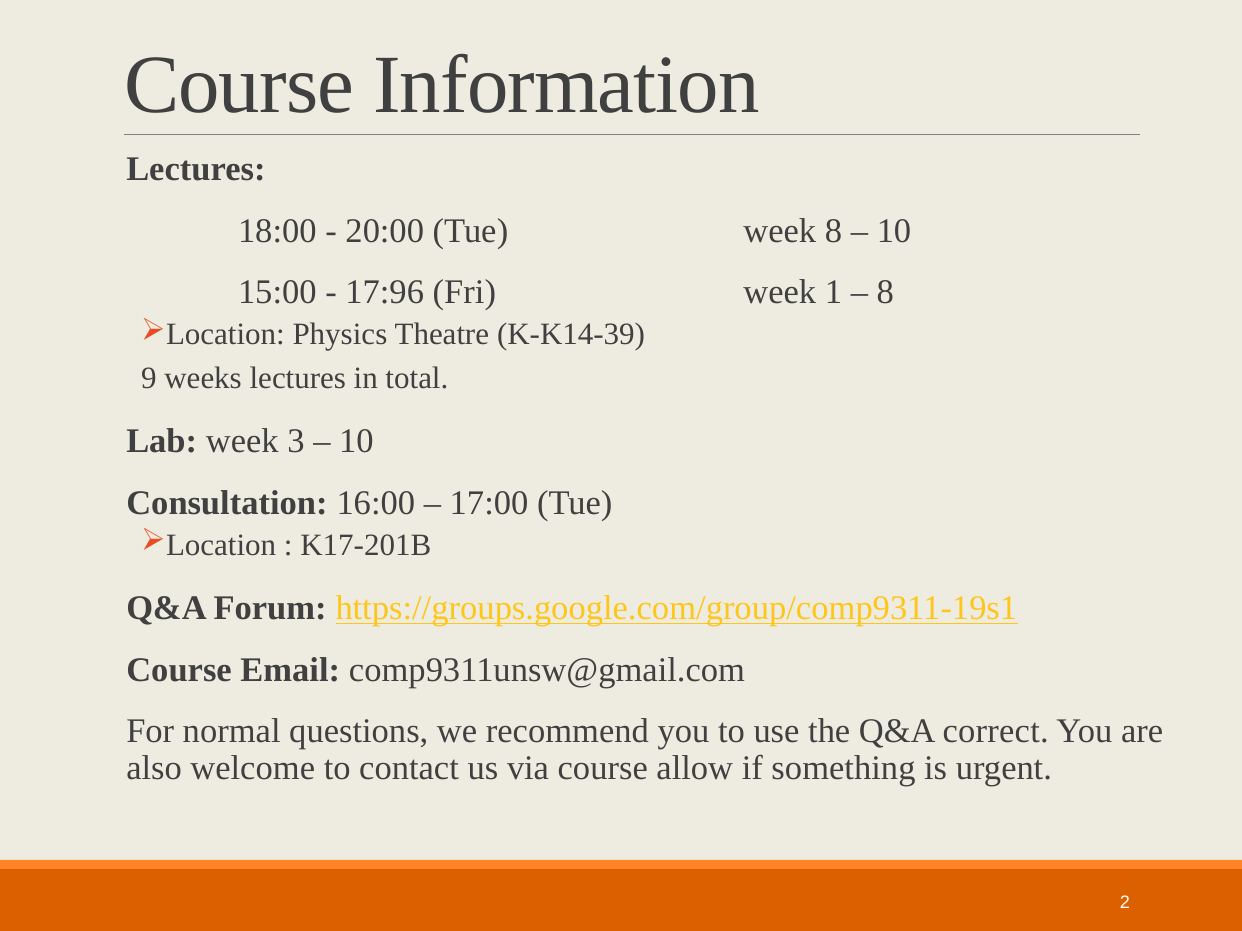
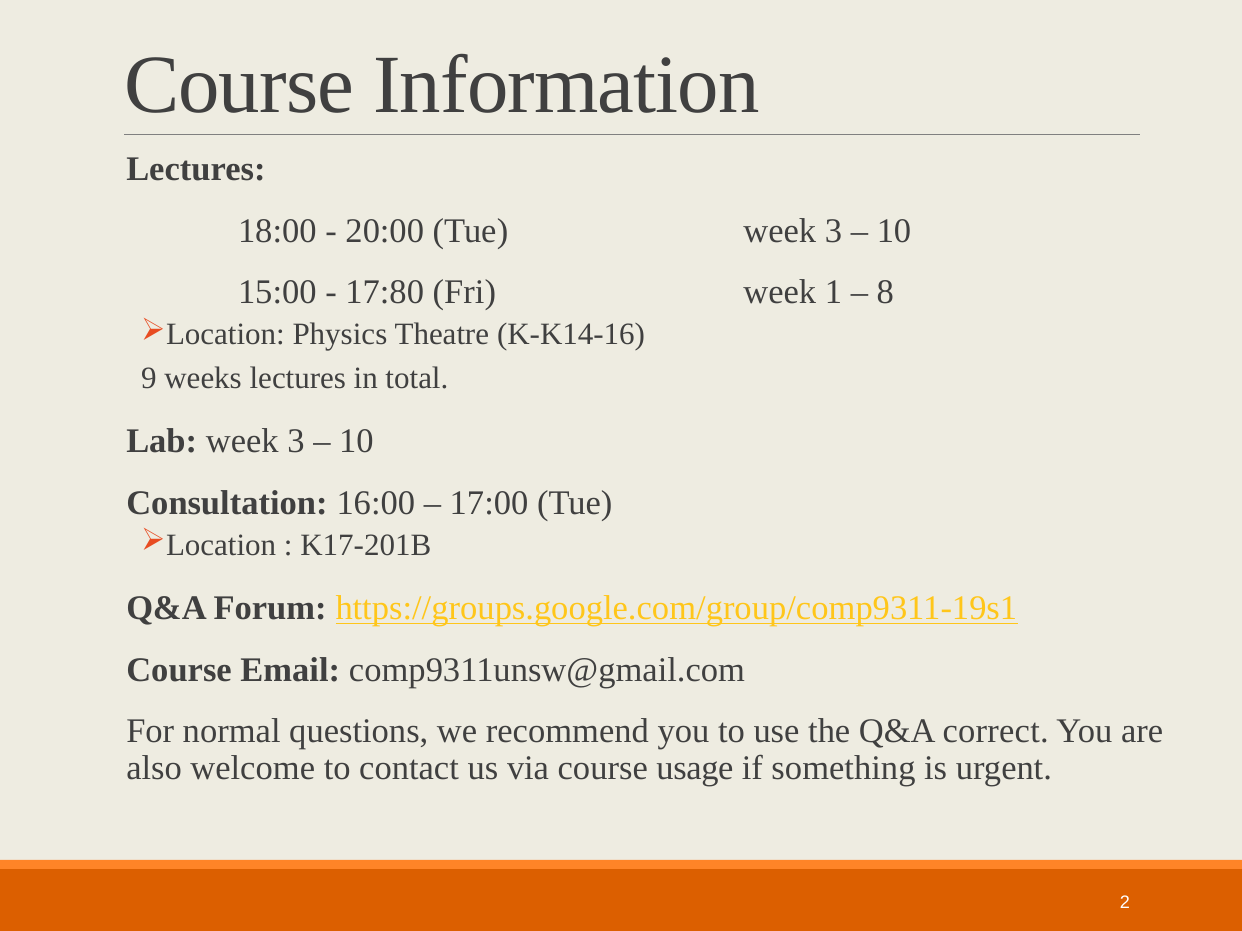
Tue week 8: 8 -> 3
17:96: 17:96 -> 17:80
K-K14-39: K-K14-39 -> K-K14-16
allow: allow -> usage
